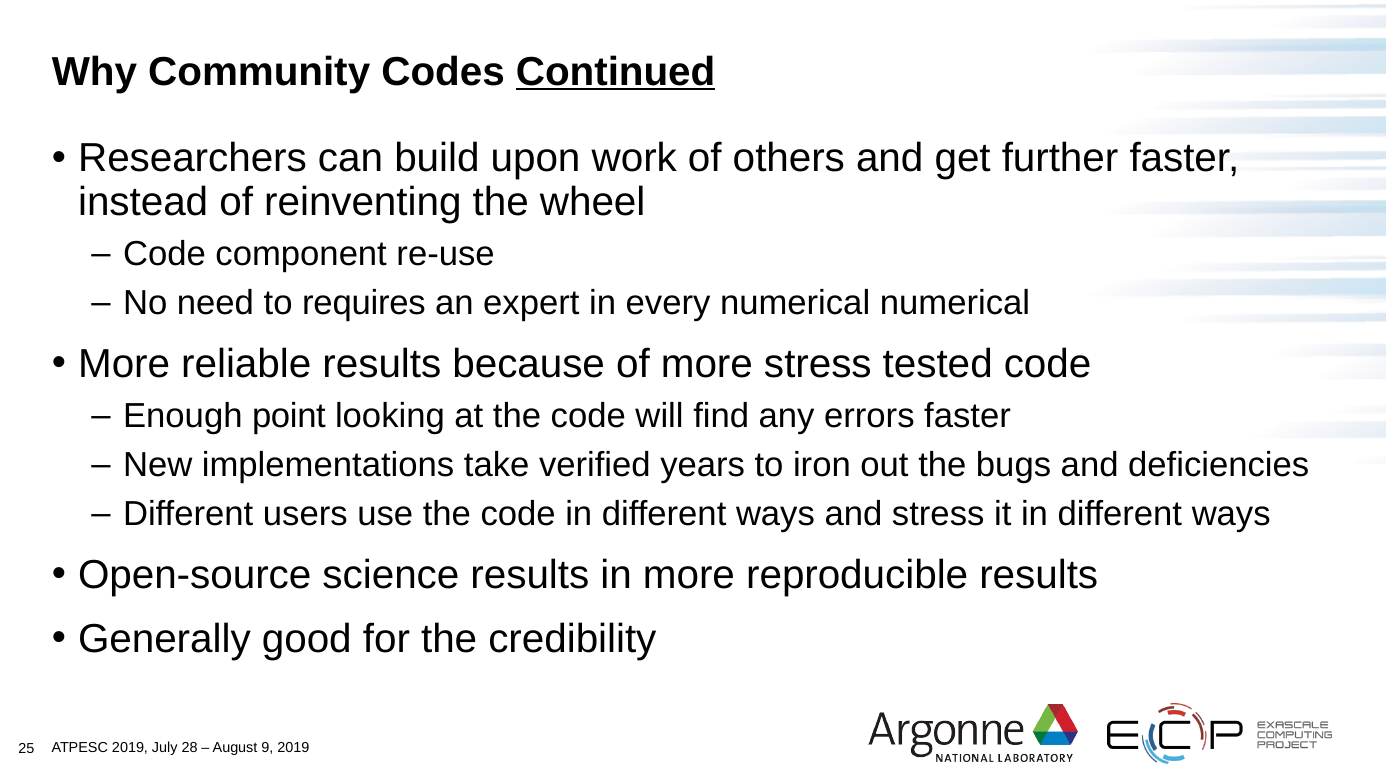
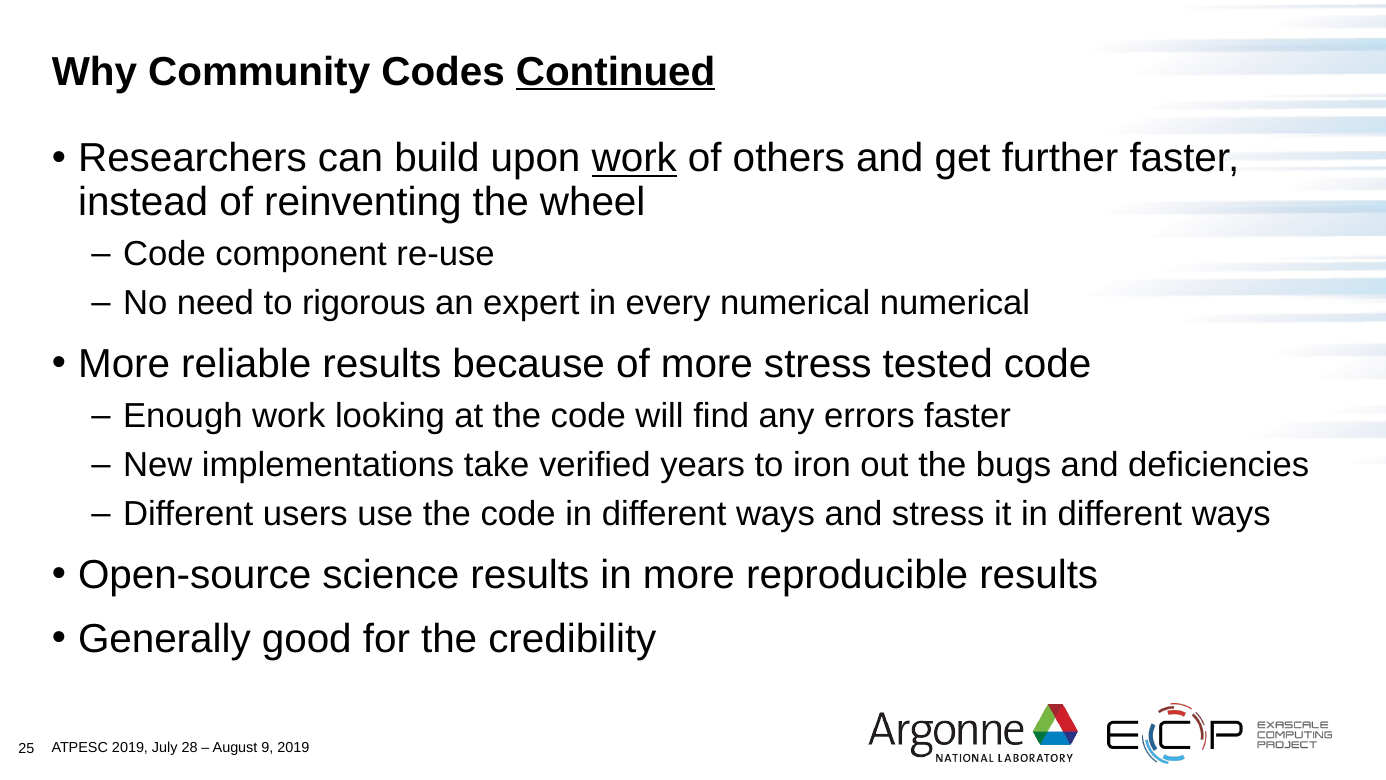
work at (634, 159) underline: none -> present
requires: requires -> rigorous
Enough point: point -> work
